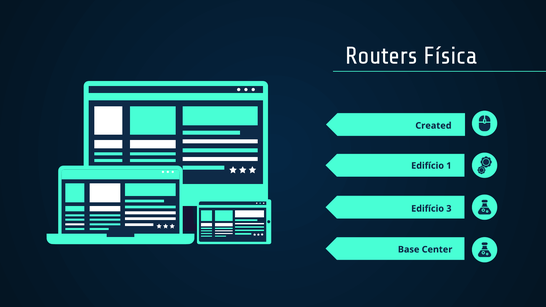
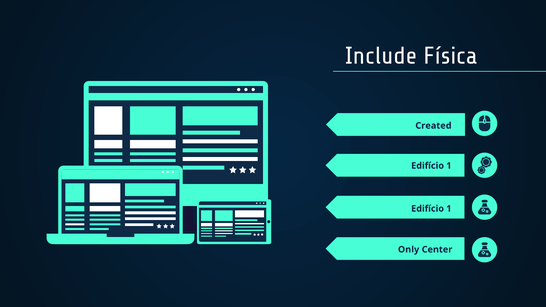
Routers: Routers -> Include
3 at (449, 209): 3 -> 1
Base: Base -> Only
